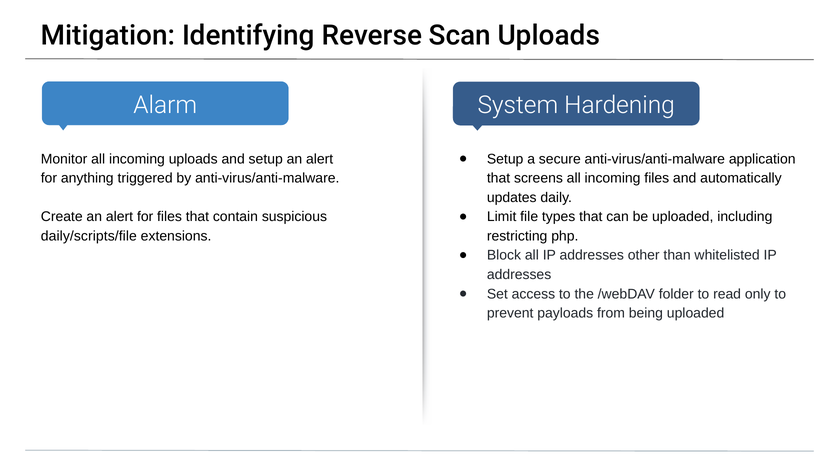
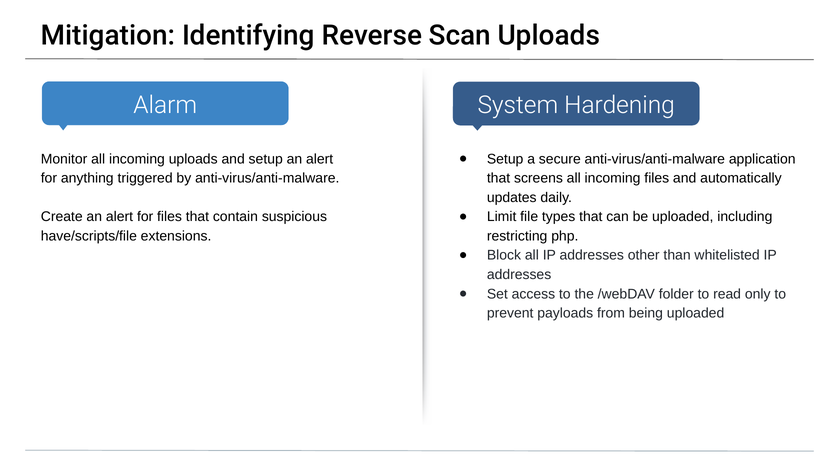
daily/scripts/file: daily/scripts/file -> have/scripts/file
